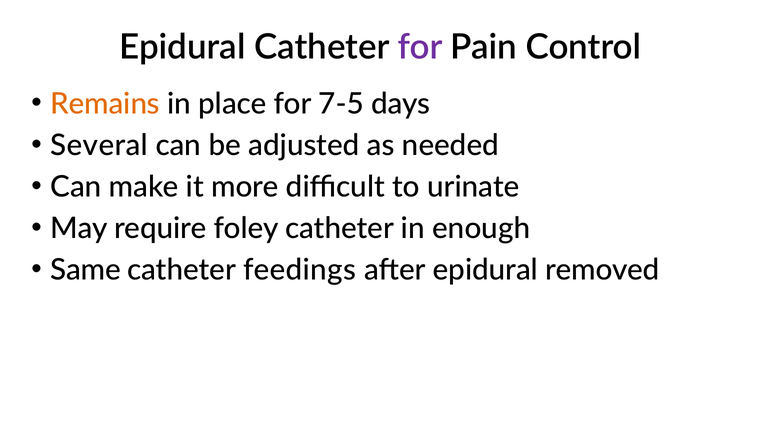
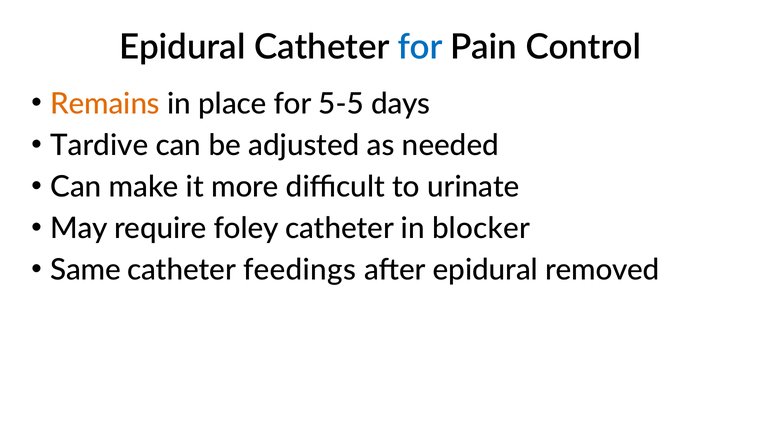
for at (420, 47) colour: purple -> blue
7-5: 7-5 -> 5-5
Several: Several -> Tardive
enough: enough -> blocker
